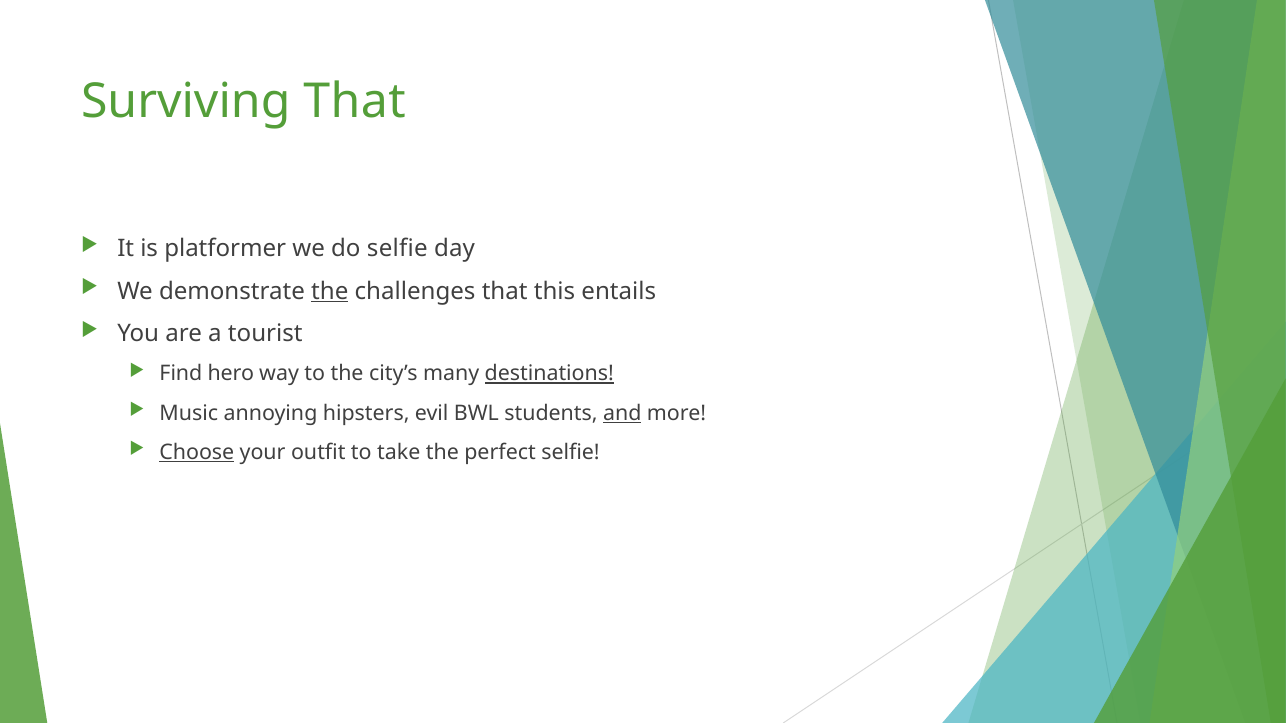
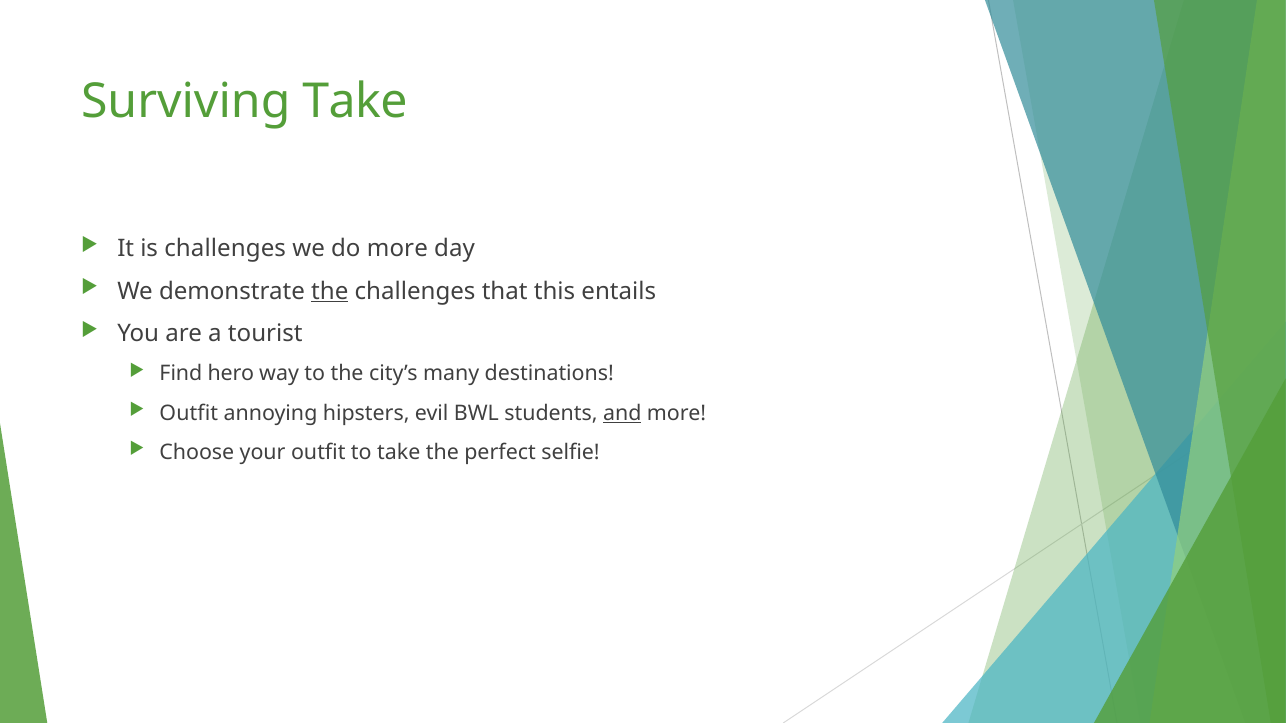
Surviving That: That -> Take
is platformer: platformer -> challenges
do selfie: selfie -> more
destinations underline: present -> none
Music at (189, 413): Music -> Outfit
Choose underline: present -> none
